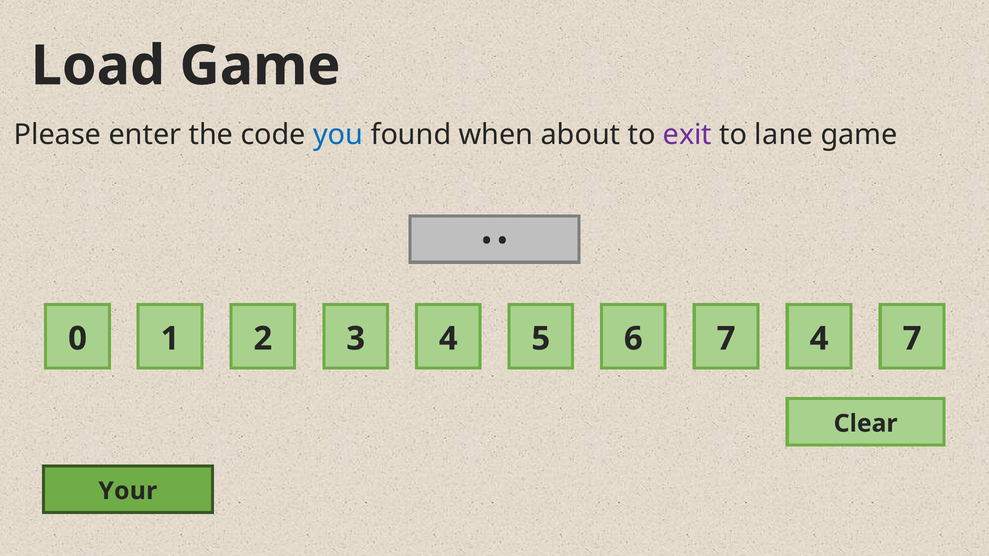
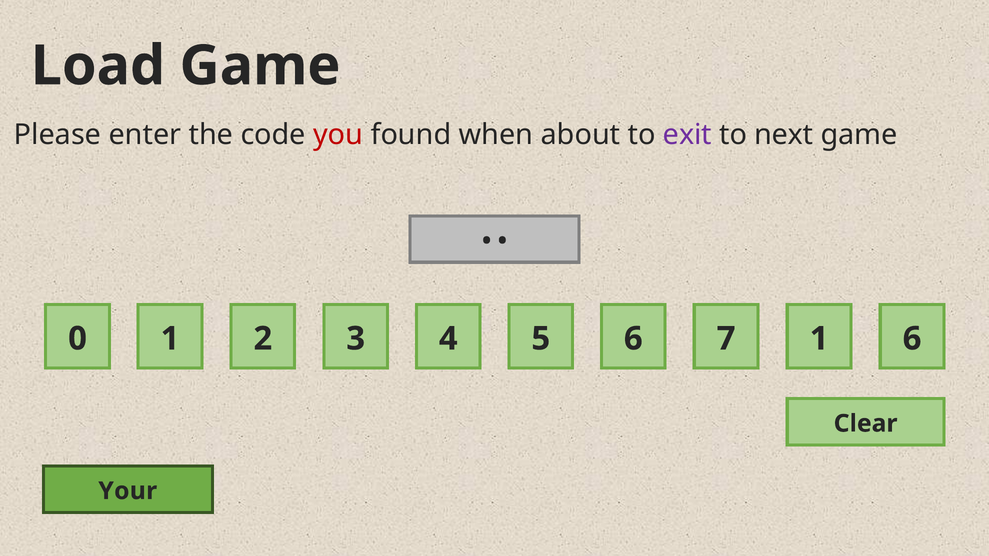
you colour: blue -> red
lane: lane -> next
7 4: 4 -> 1
0 7: 7 -> 6
